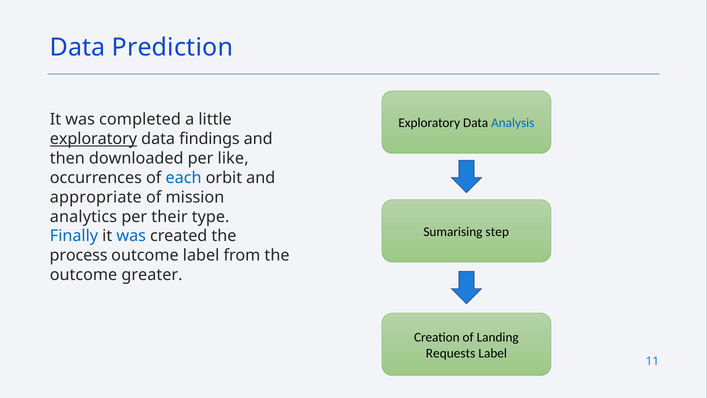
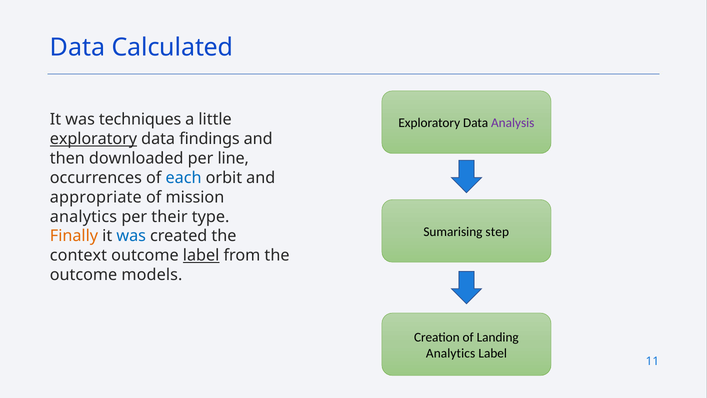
Prediction: Prediction -> Calculated
completed: completed -> techniques
Analysis colour: blue -> purple
like: like -> line
Finally colour: blue -> orange
process: process -> context
label at (201, 255) underline: none -> present
greater: greater -> models
Requests at (451, 353): Requests -> Analytics
